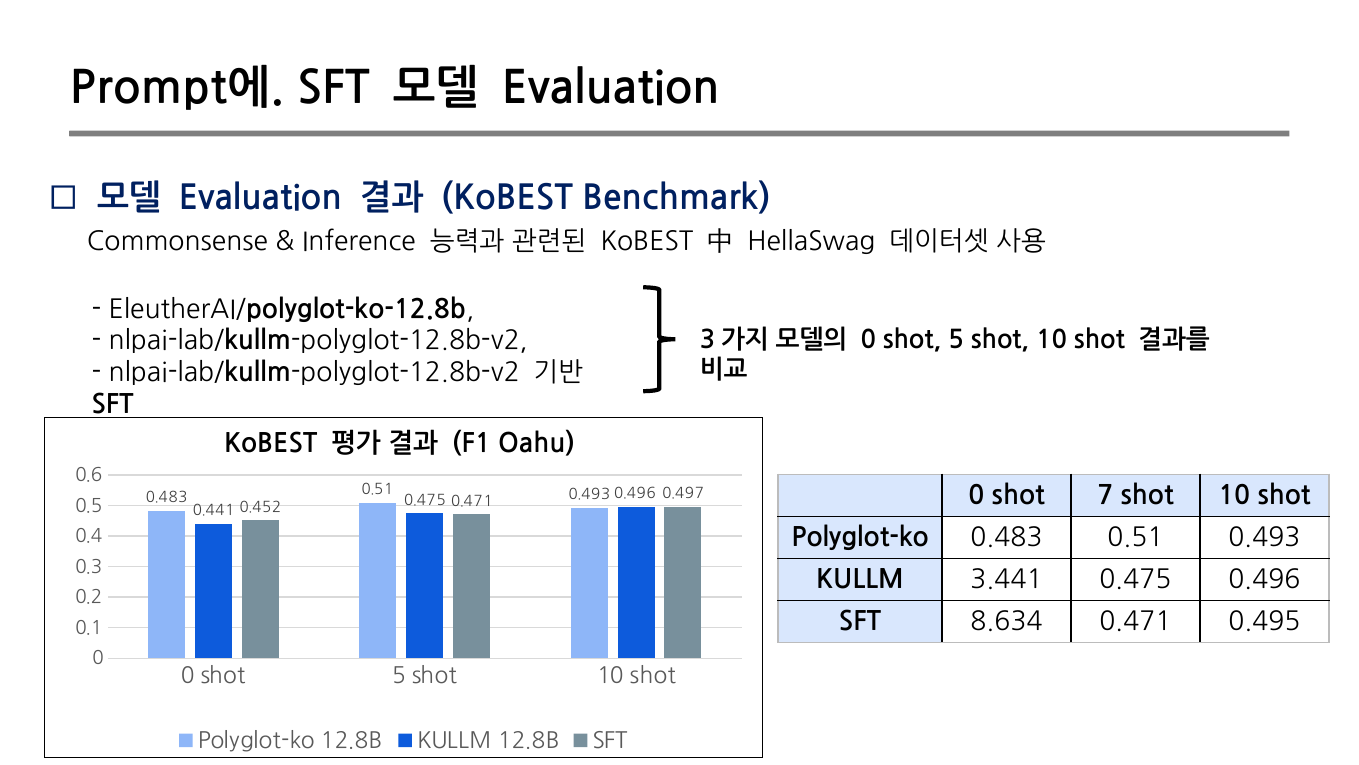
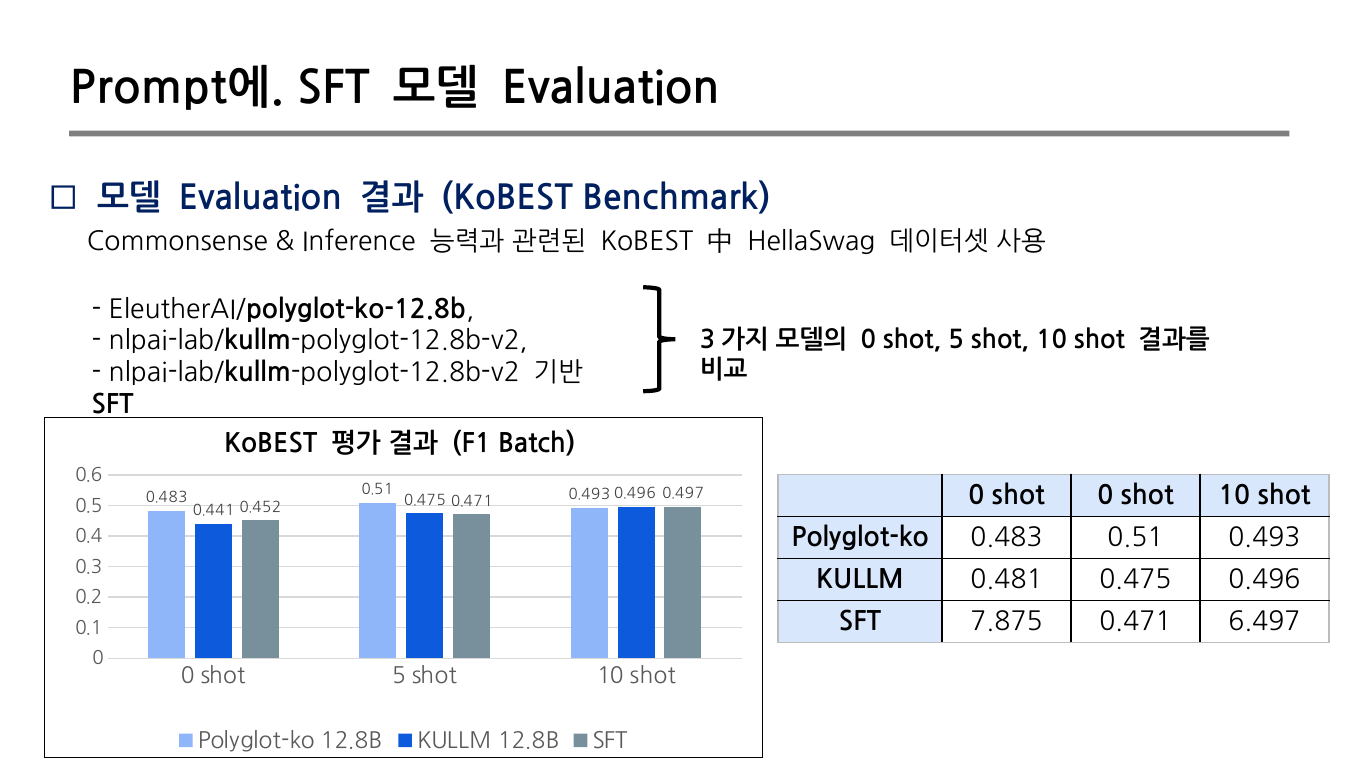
Oahu: Oahu -> Batch
0 shot 7: 7 -> 0
3.441: 3.441 -> 0.481
8.634: 8.634 -> 7.875
0.495: 0.495 -> 6.497
